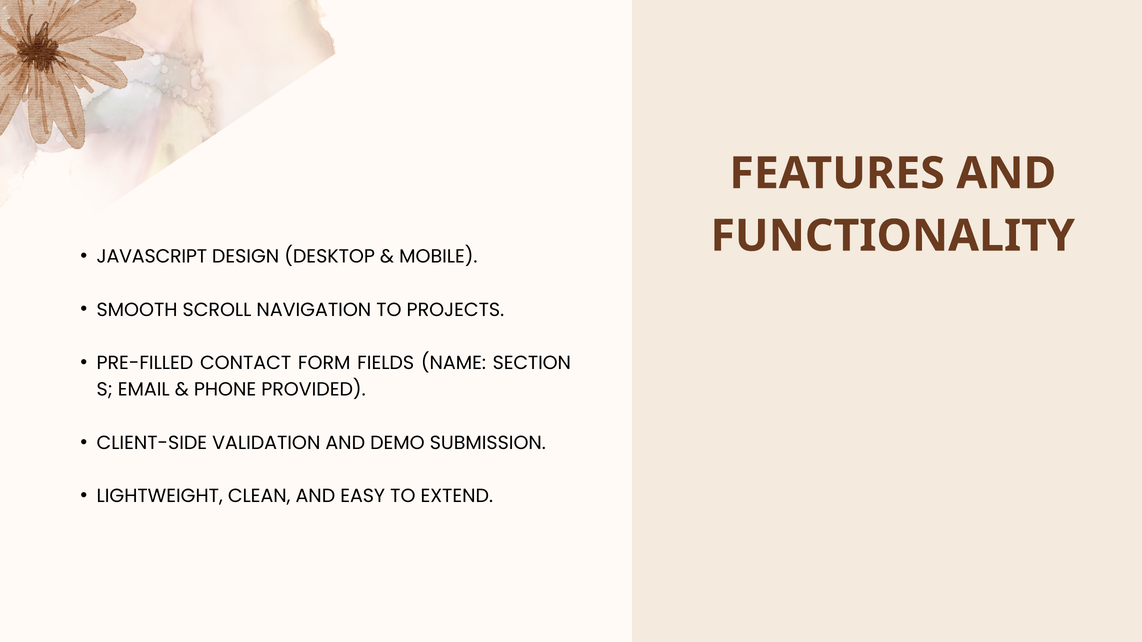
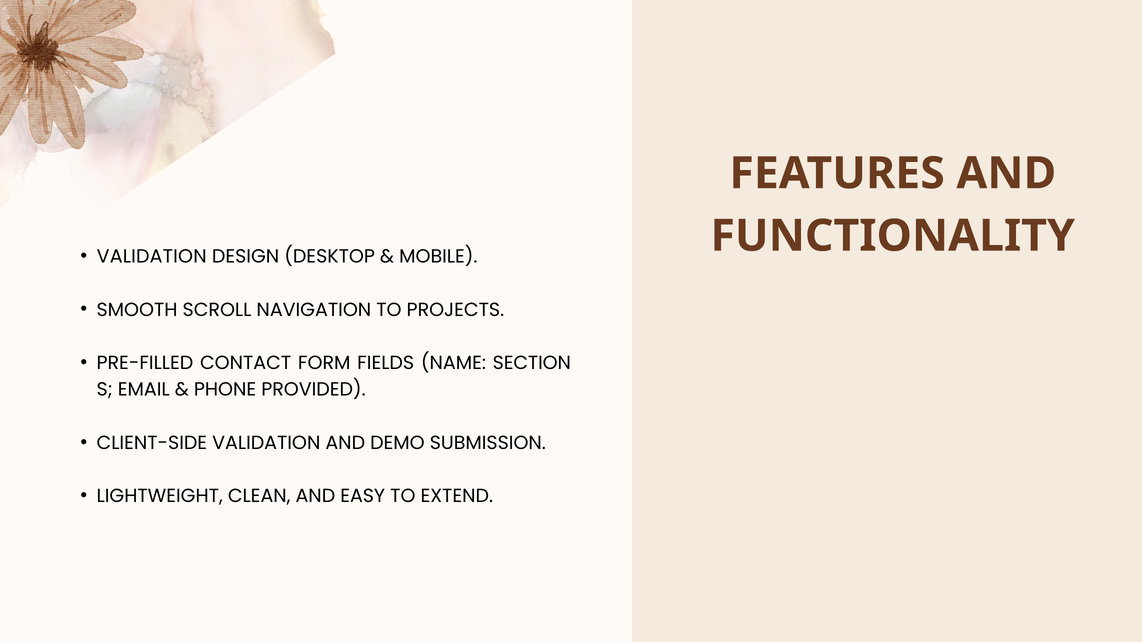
JAVASCRIPT at (152, 257): JAVASCRIPT -> VALIDATION
